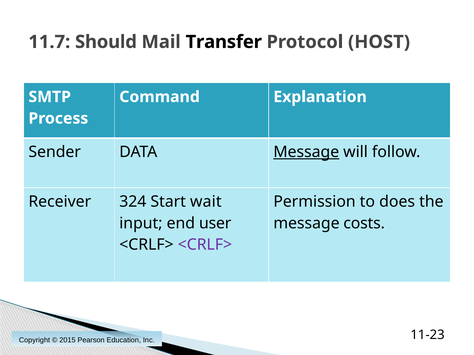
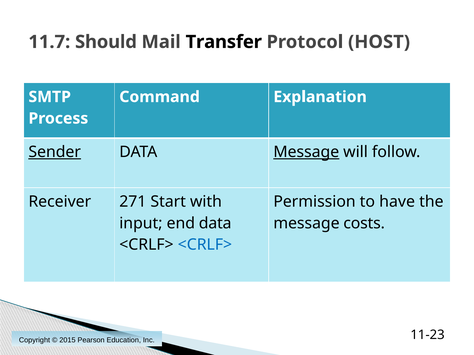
Sender underline: none -> present
324: 324 -> 271
wait: wait -> with
does: does -> have
end user: user -> data
<CRLF> at (205, 245) colour: purple -> blue
